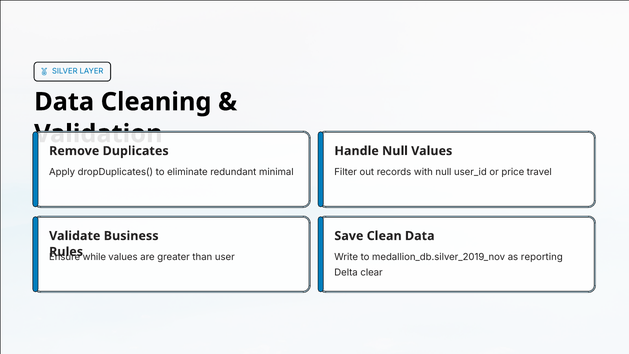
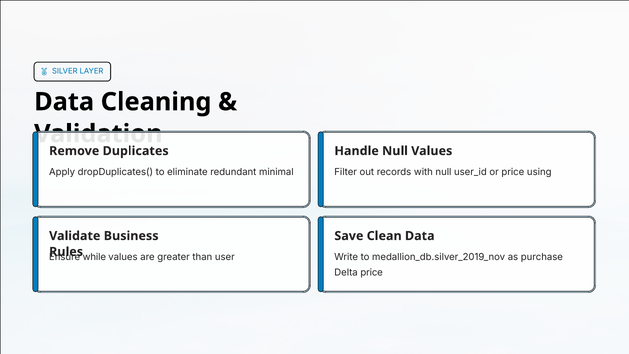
travel: travel -> using
reporting: reporting -> purchase
Delta clear: clear -> price
